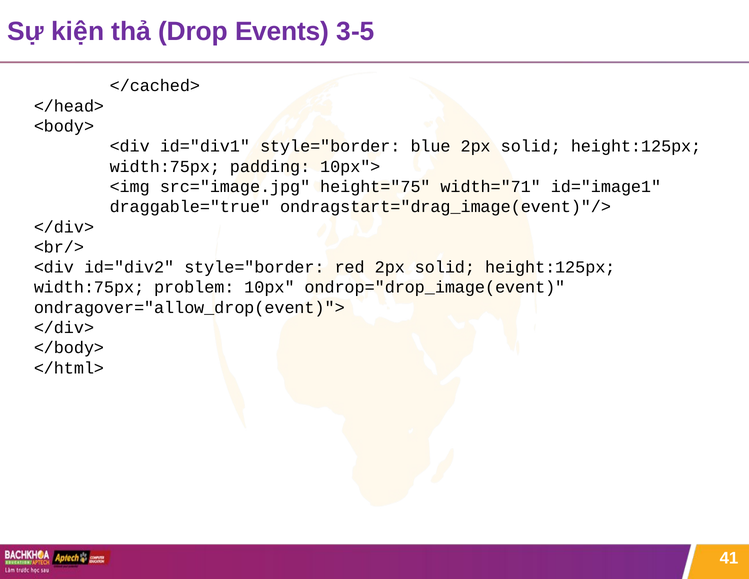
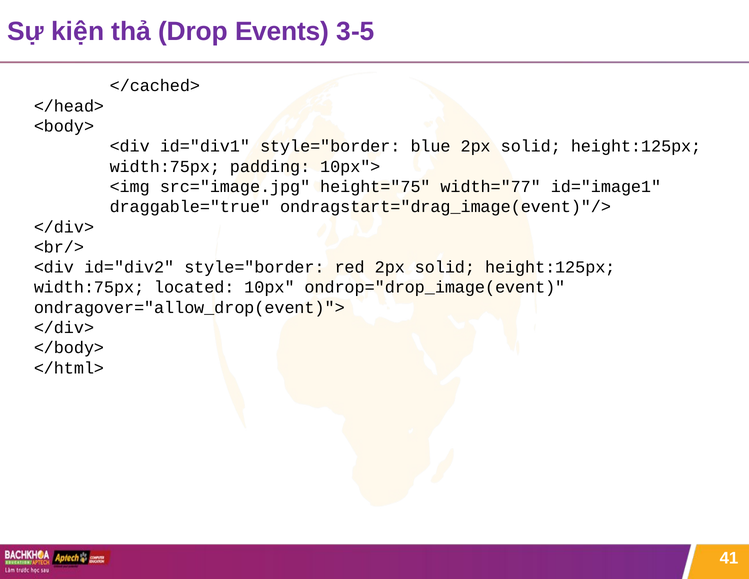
width="71: width="71 -> width="77
problem: problem -> located
